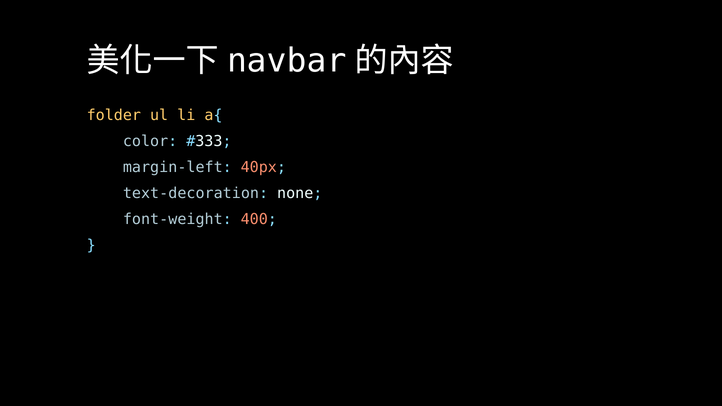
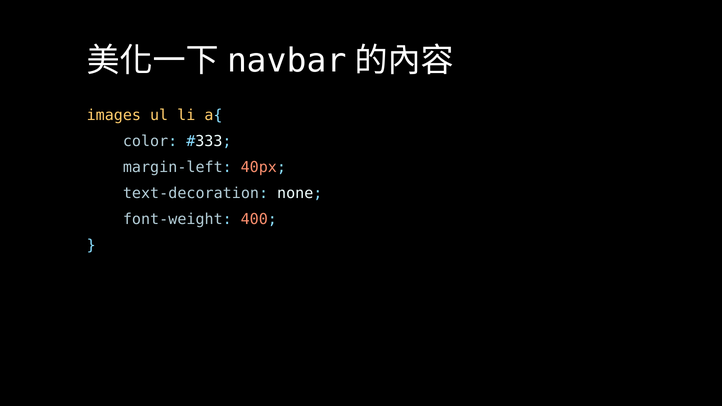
folder: folder -> images
